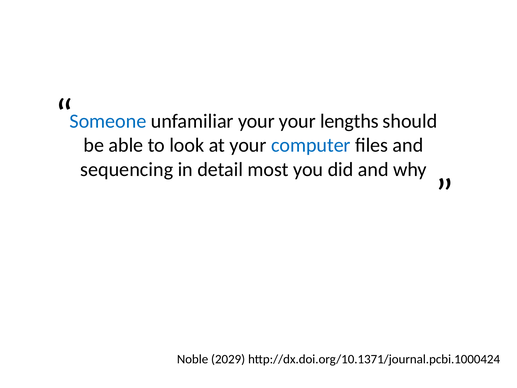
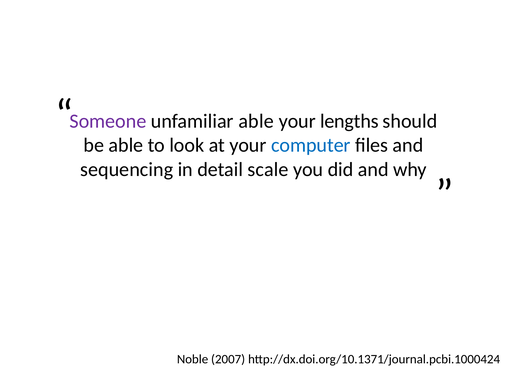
Someone colour: blue -> purple
unfamiliar your: your -> able
most: most -> scale
2029: 2029 -> 2007
